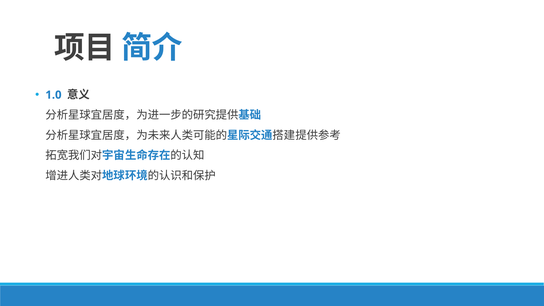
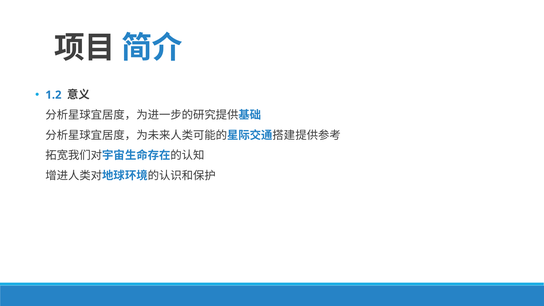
1.0: 1.0 -> 1.2
